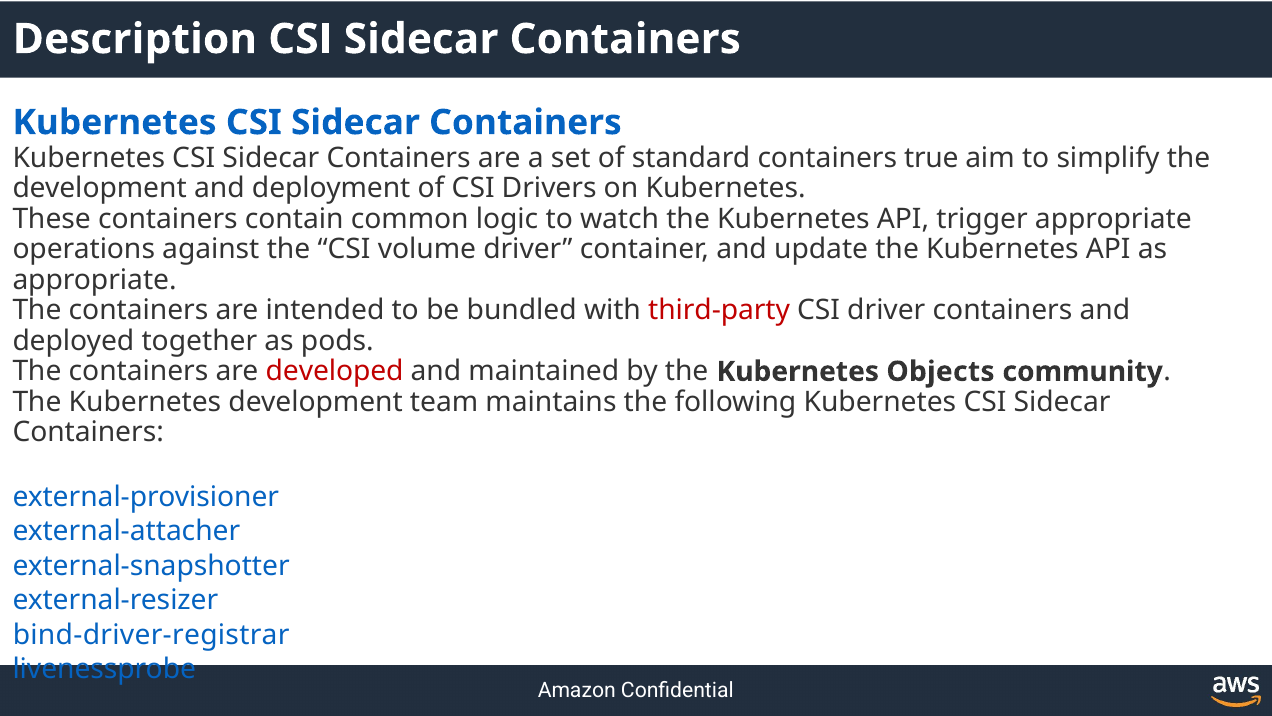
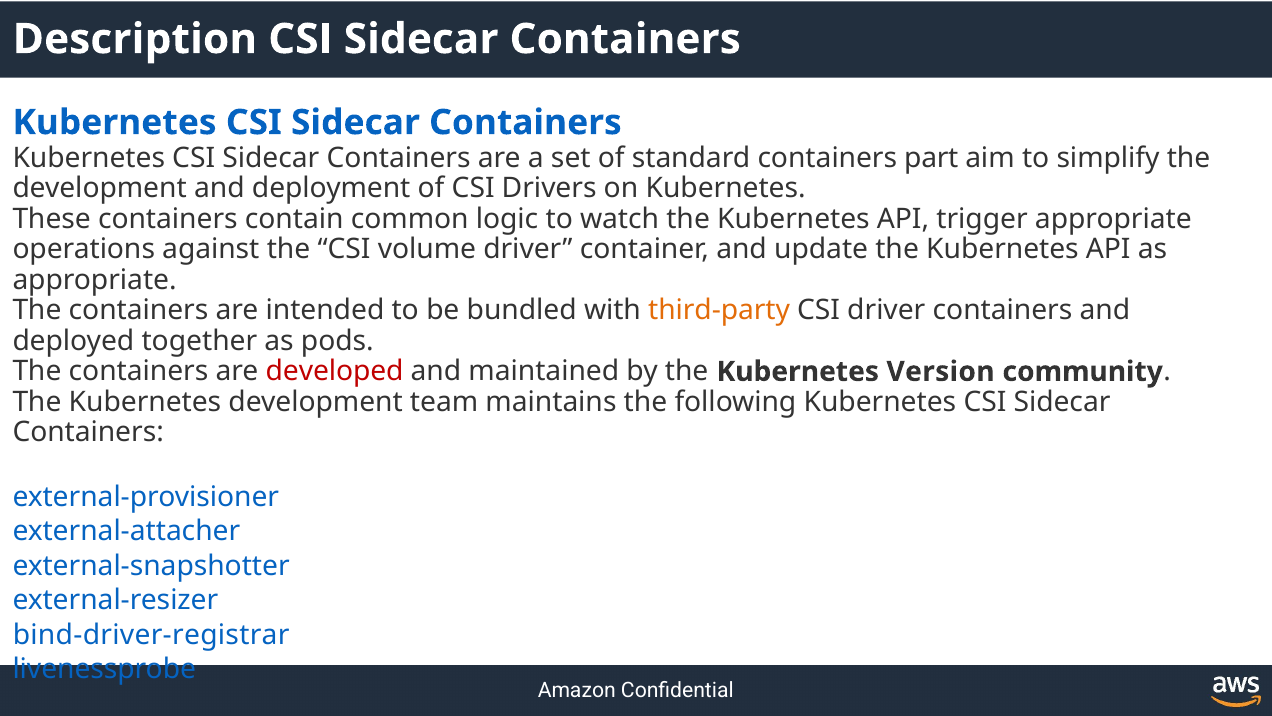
true: true -> part
third-party colour: red -> orange
Objects: Objects -> Version
